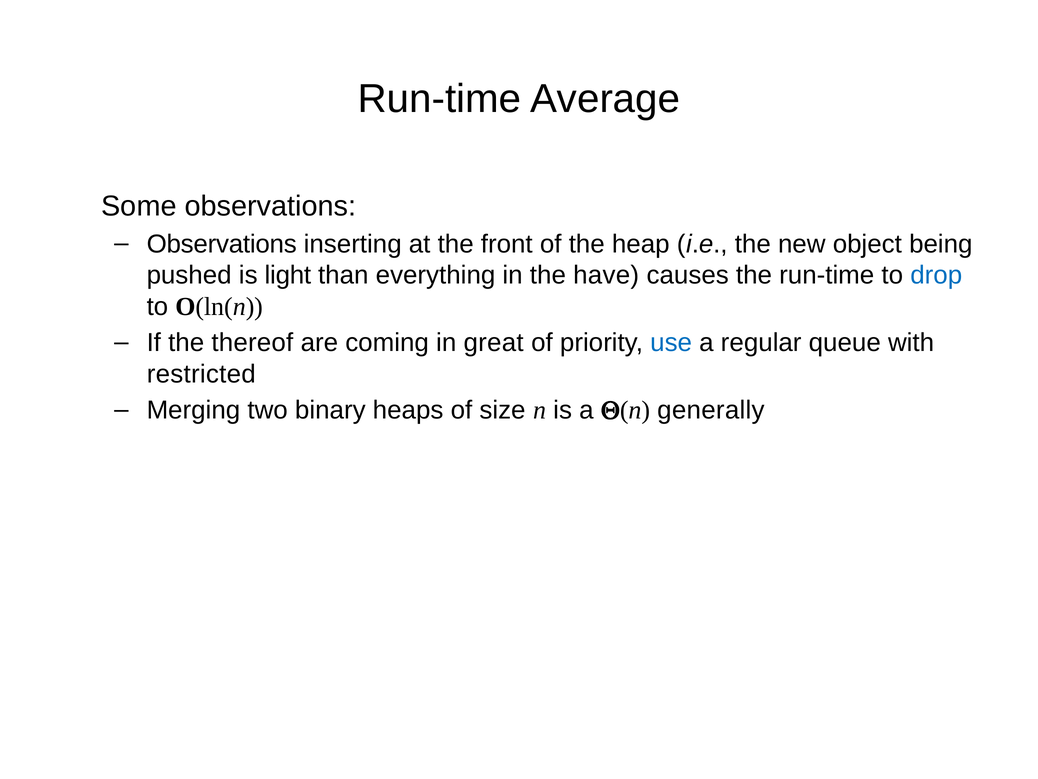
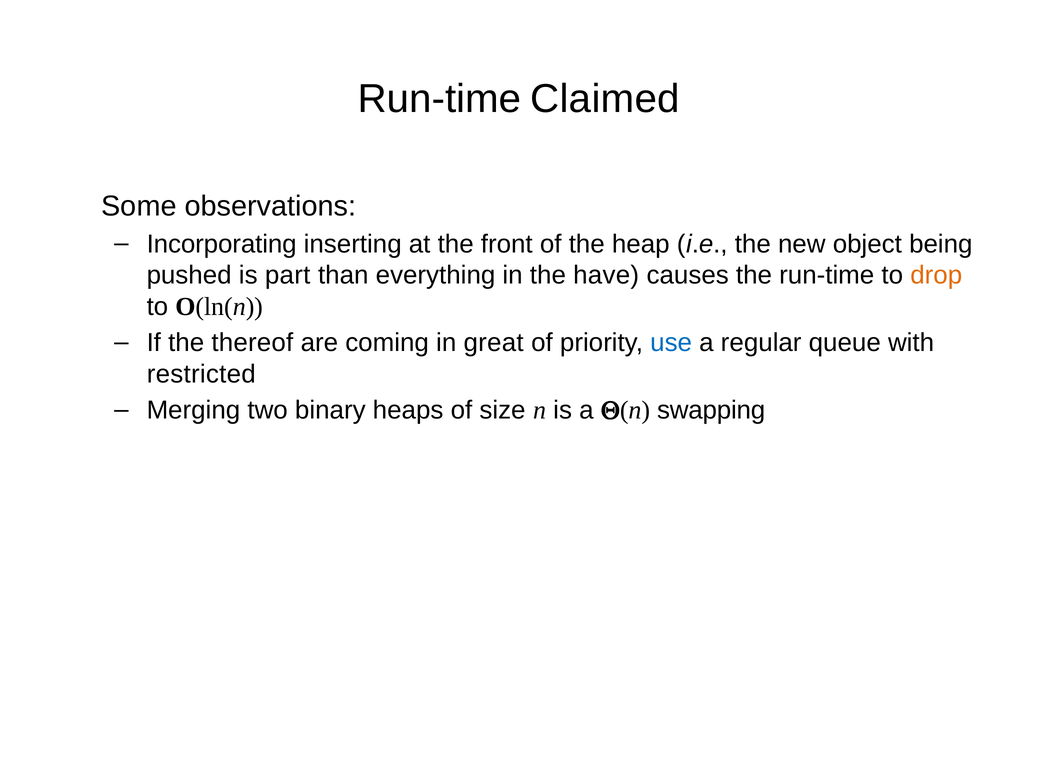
Average: Average -> Claimed
Observations at (222, 244): Observations -> Incorporating
light: light -> part
drop colour: blue -> orange
generally: generally -> swapping
